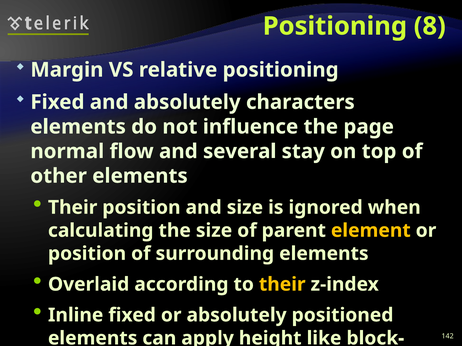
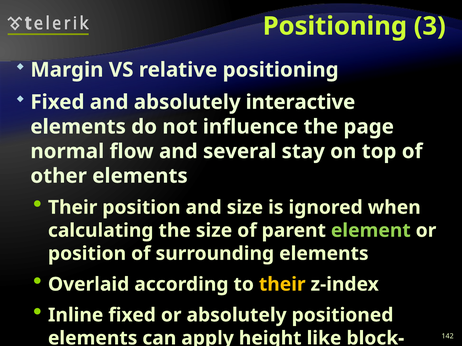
8: 8 -> 3
characters: characters -> interactive
element colour: yellow -> light green
